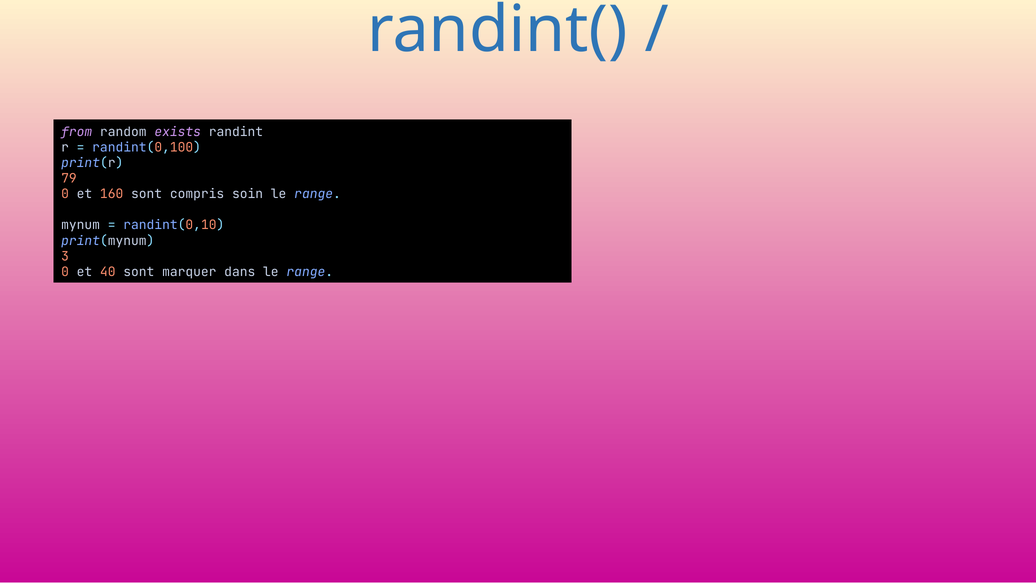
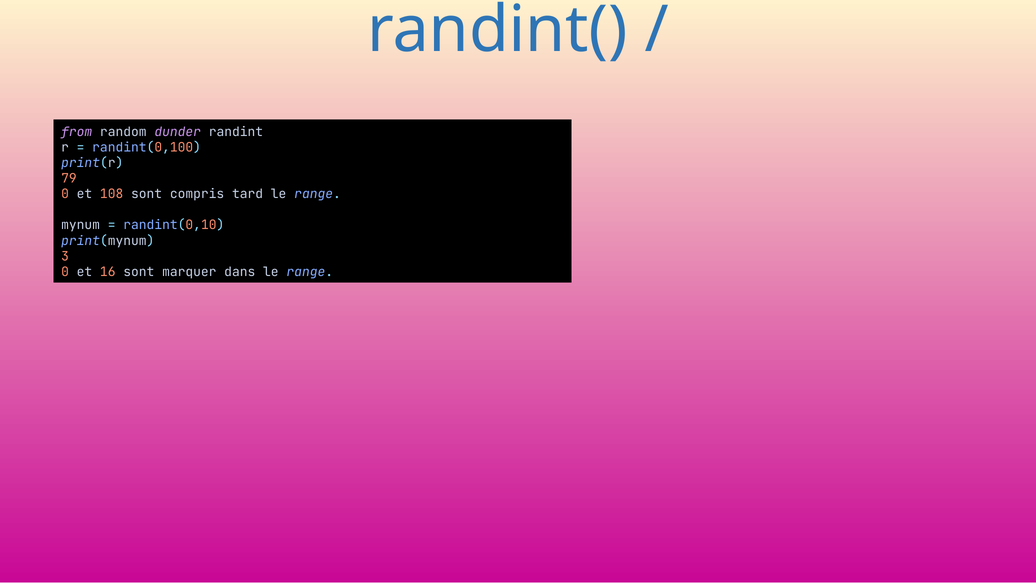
exists: exists -> dunder
160: 160 -> 108
soin: soin -> tard
40: 40 -> 16
